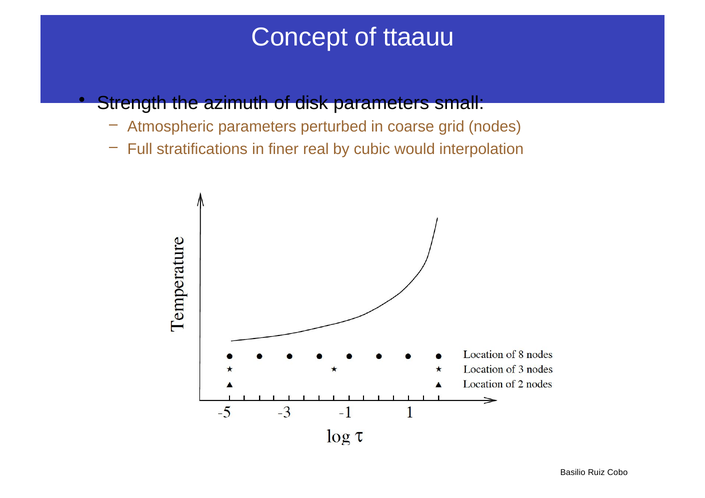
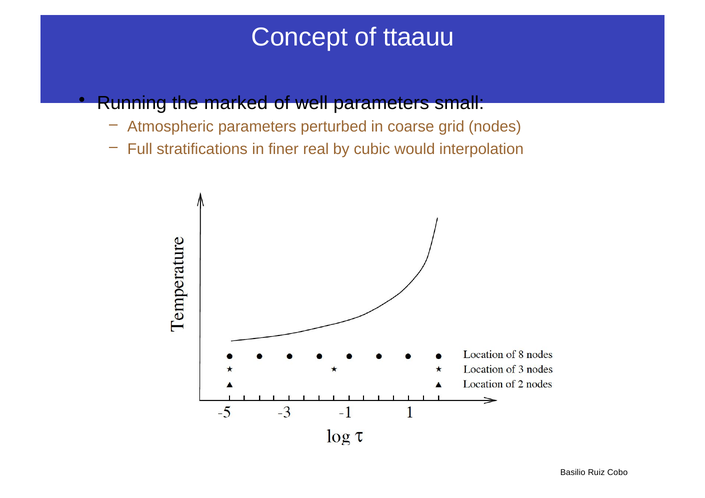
Strength: Strength -> Running
azimuth: azimuth -> marked
disk: disk -> well
